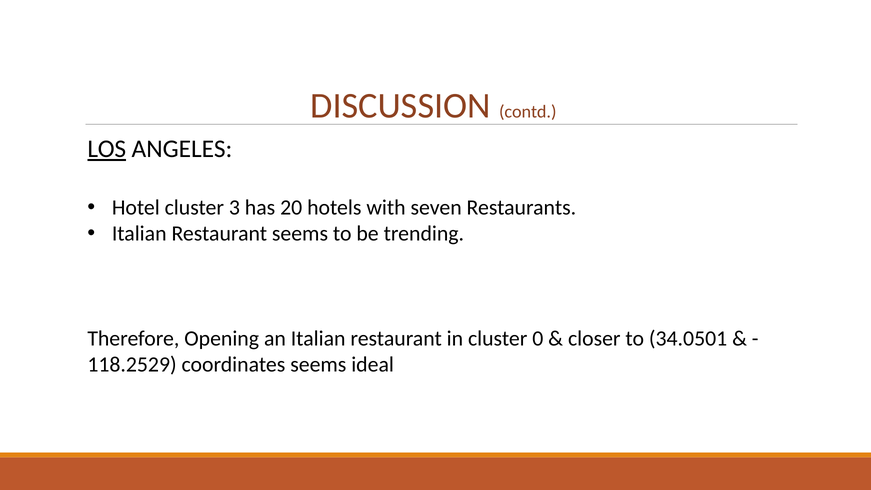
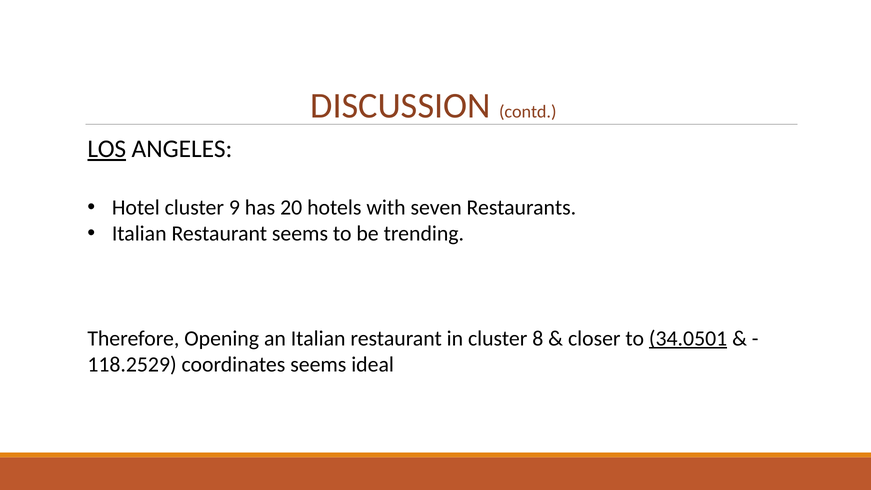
3: 3 -> 9
0: 0 -> 8
34.0501 underline: none -> present
